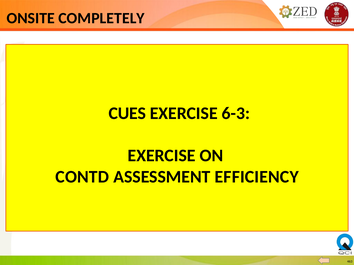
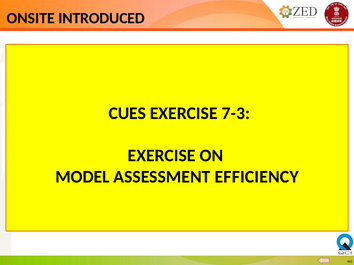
COMPLETELY: COMPLETELY -> INTRODUCED
6-3: 6-3 -> 7-3
CONTD: CONTD -> MODEL
